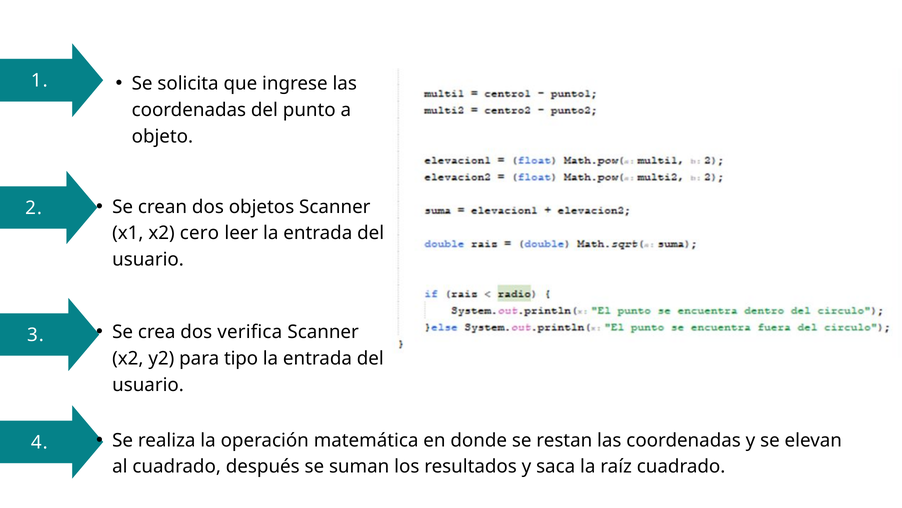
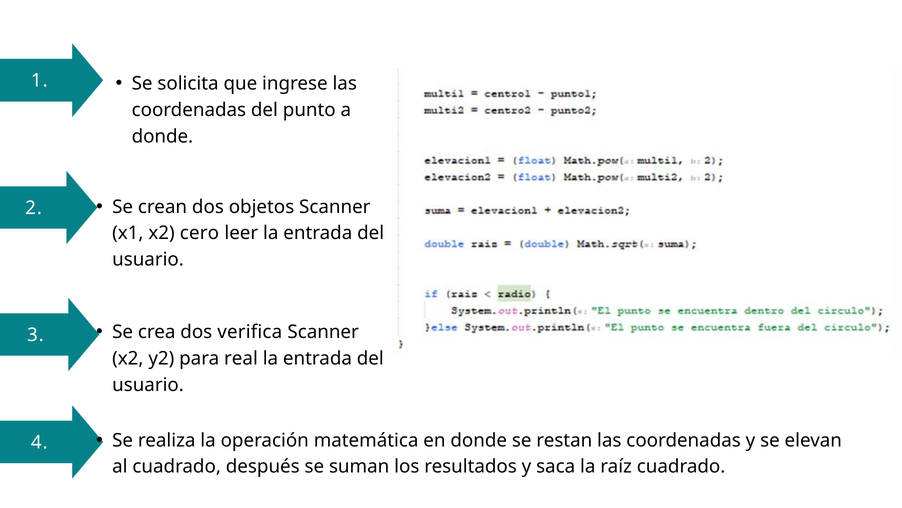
objeto at (162, 136): objeto -> donde
tipo: tipo -> real
